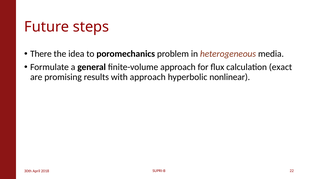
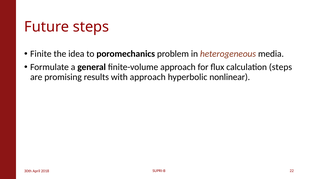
There: There -> Finite
calculation exact: exact -> steps
